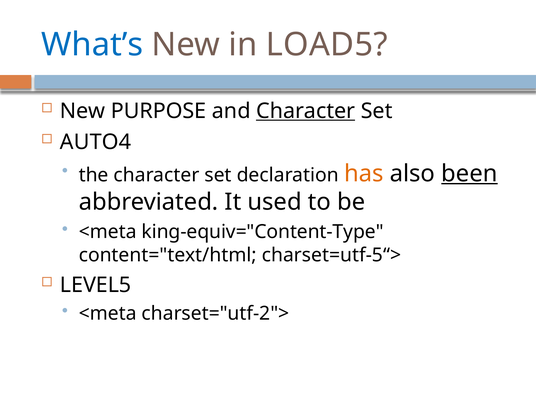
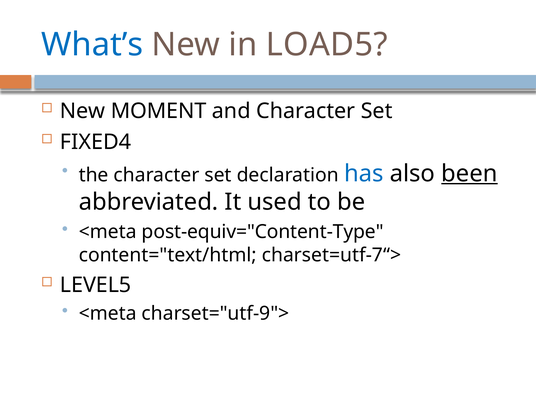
PURPOSE: PURPOSE -> MOMENT
Character at (306, 111) underline: present -> none
AUTO4: AUTO4 -> FIXED4
has colour: orange -> blue
king-equiv="Content-Type: king-equiv="Content-Type -> post-equiv="Content-Type
charset=utf-5“>: charset=utf-5“> -> charset=utf-7“>
charset="utf-2">: charset="utf-2"> -> charset="utf-9">
